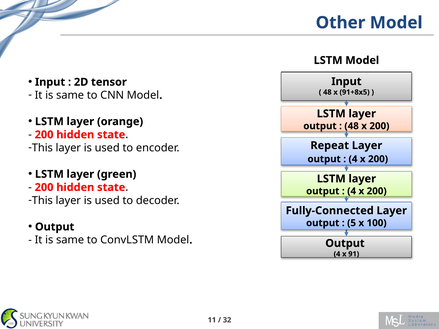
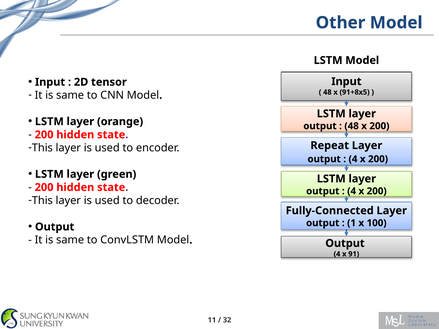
5: 5 -> 1
